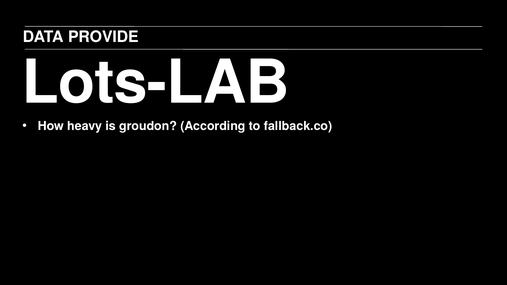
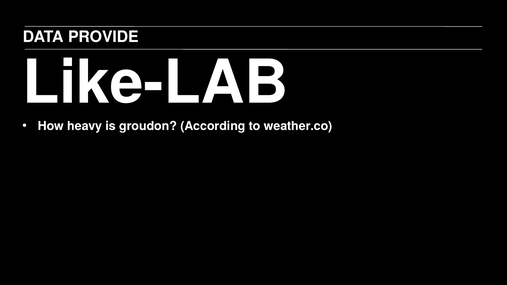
Lots-LAB: Lots-LAB -> Like-LAB
fallback.co: fallback.co -> weather.co
